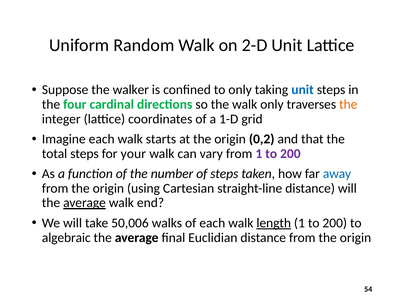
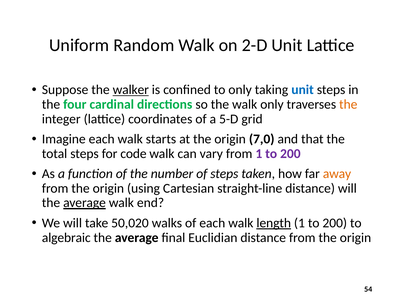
walker underline: none -> present
1-D: 1-D -> 5-D
0,2: 0,2 -> 7,0
your: your -> code
away colour: blue -> orange
50,006: 50,006 -> 50,020
